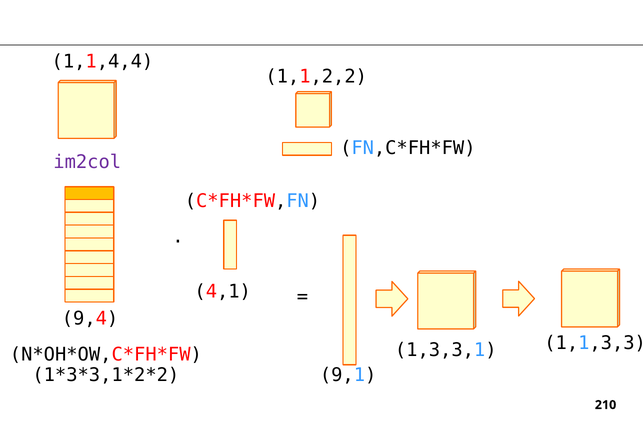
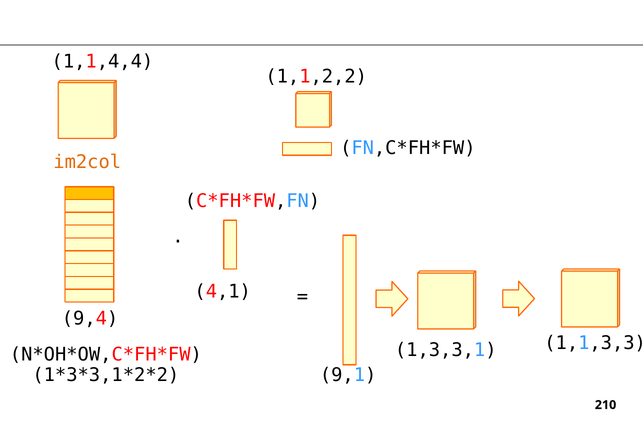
im2col colour: purple -> orange
